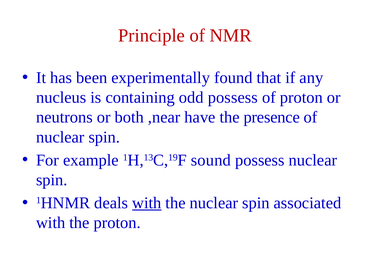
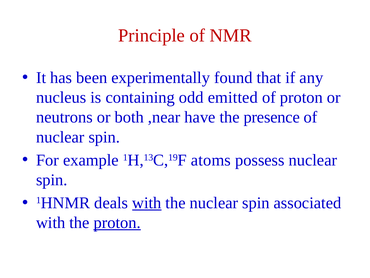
odd possess: possess -> emitted
sound: sound -> atoms
proton at (117, 222) underline: none -> present
